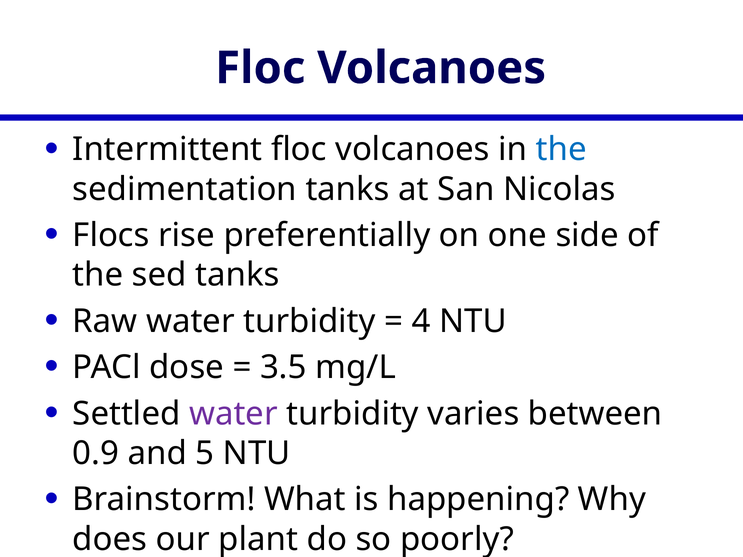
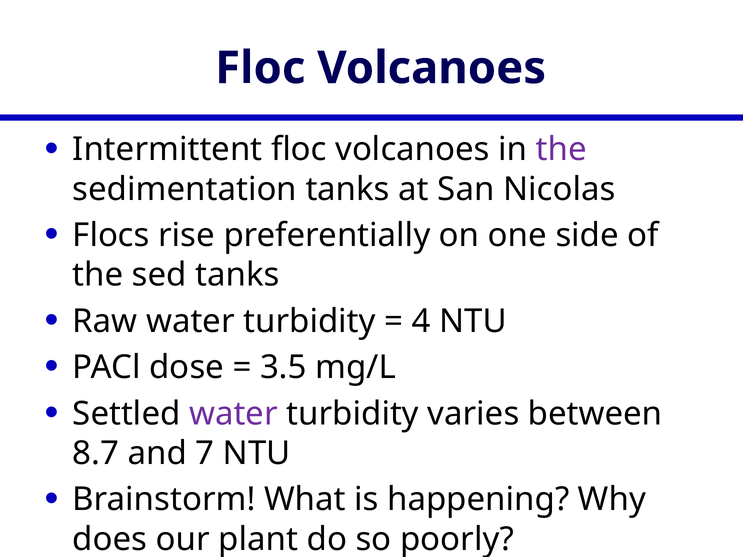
the at (561, 150) colour: blue -> purple
0.9: 0.9 -> 8.7
5: 5 -> 7
